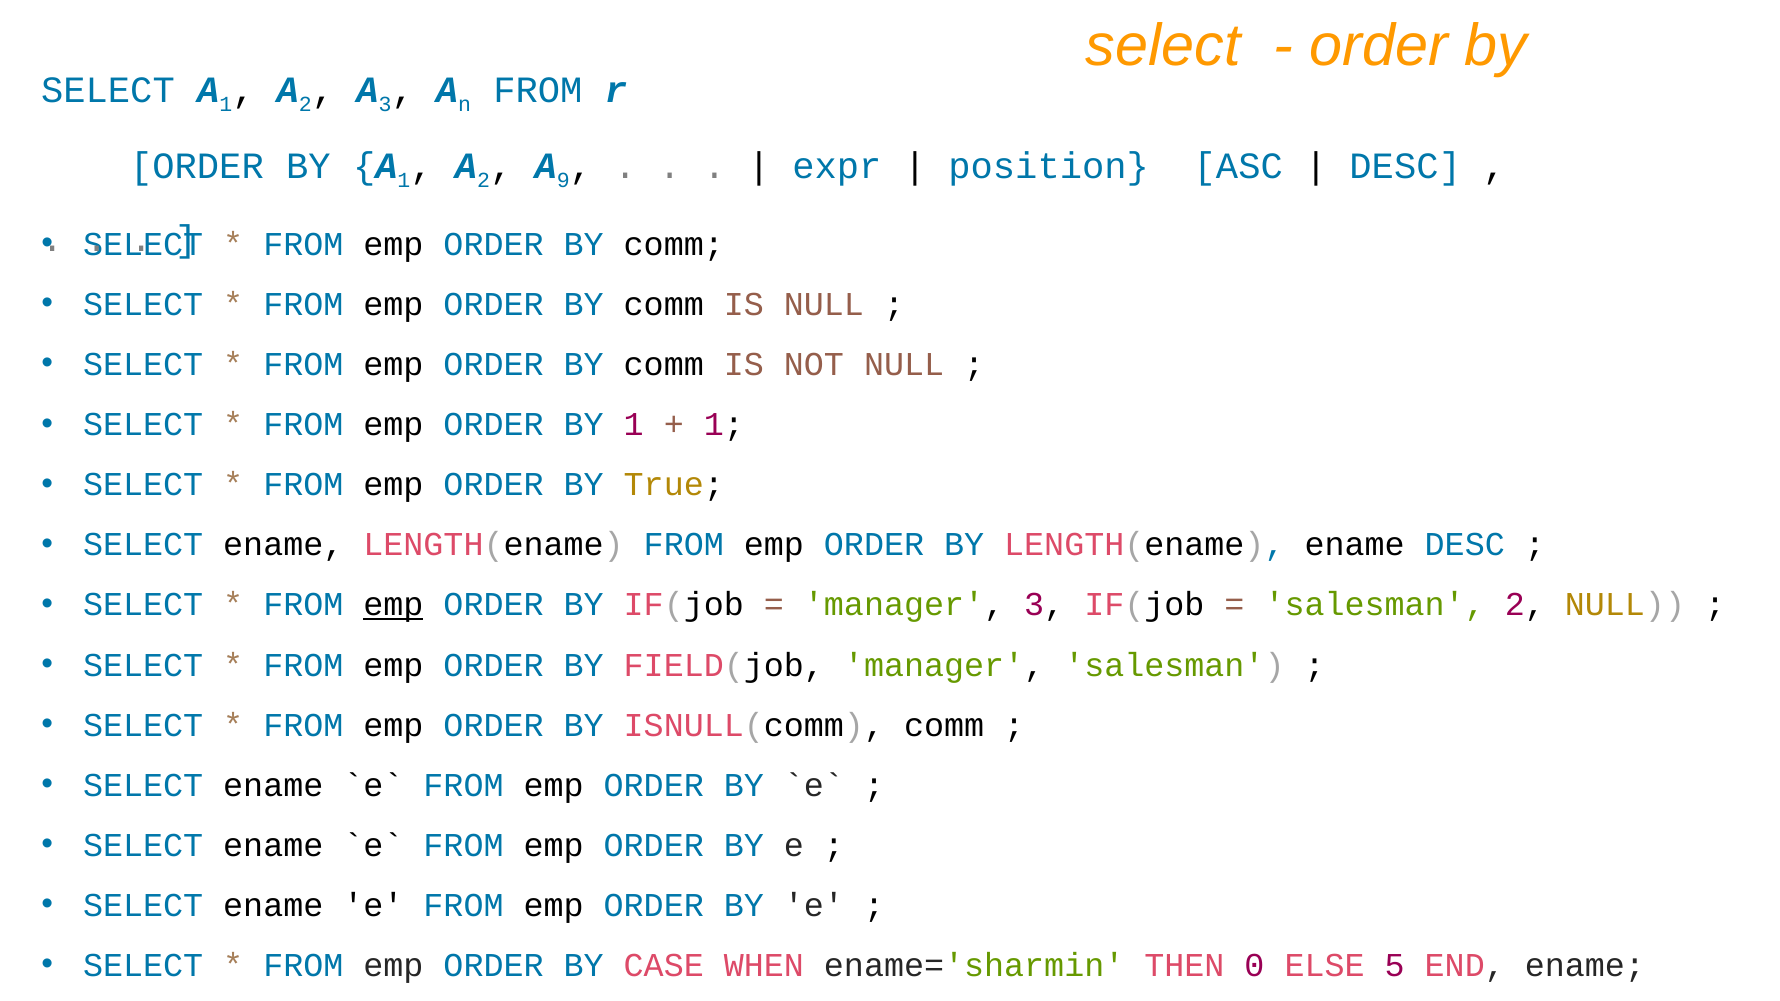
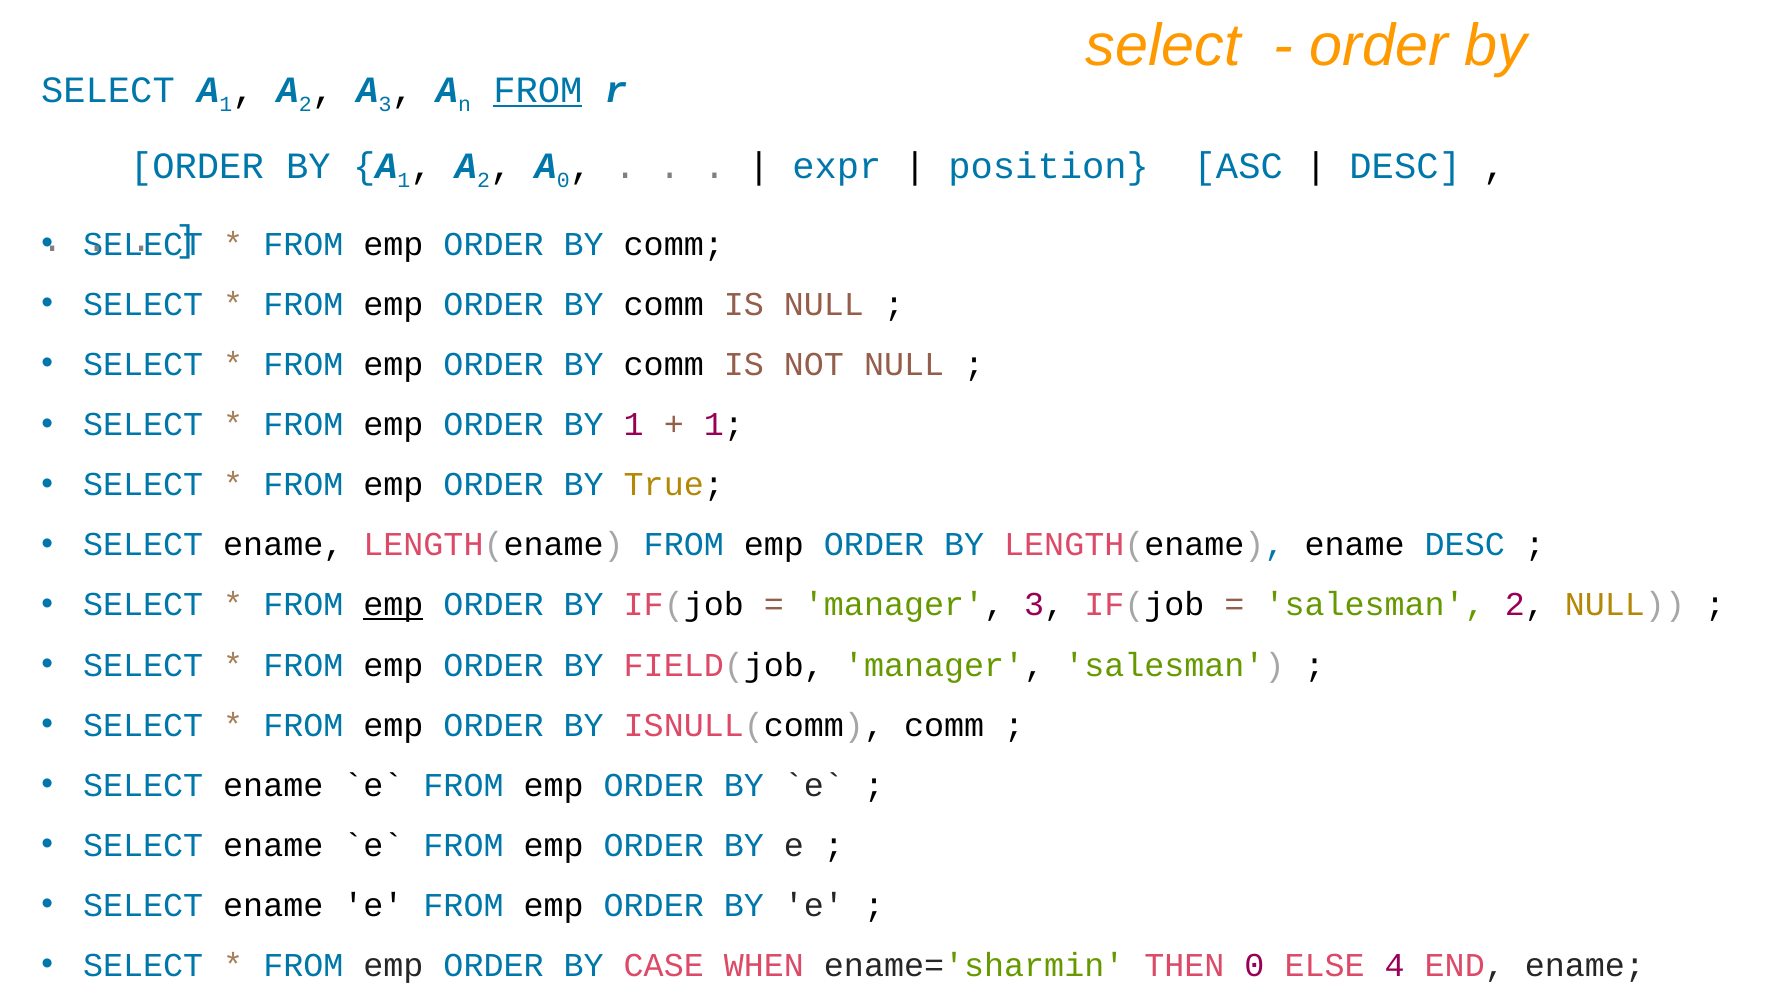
FROM at (538, 90) underline: none -> present
9 at (563, 180): 9 -> 0
5: 5 -> 4
